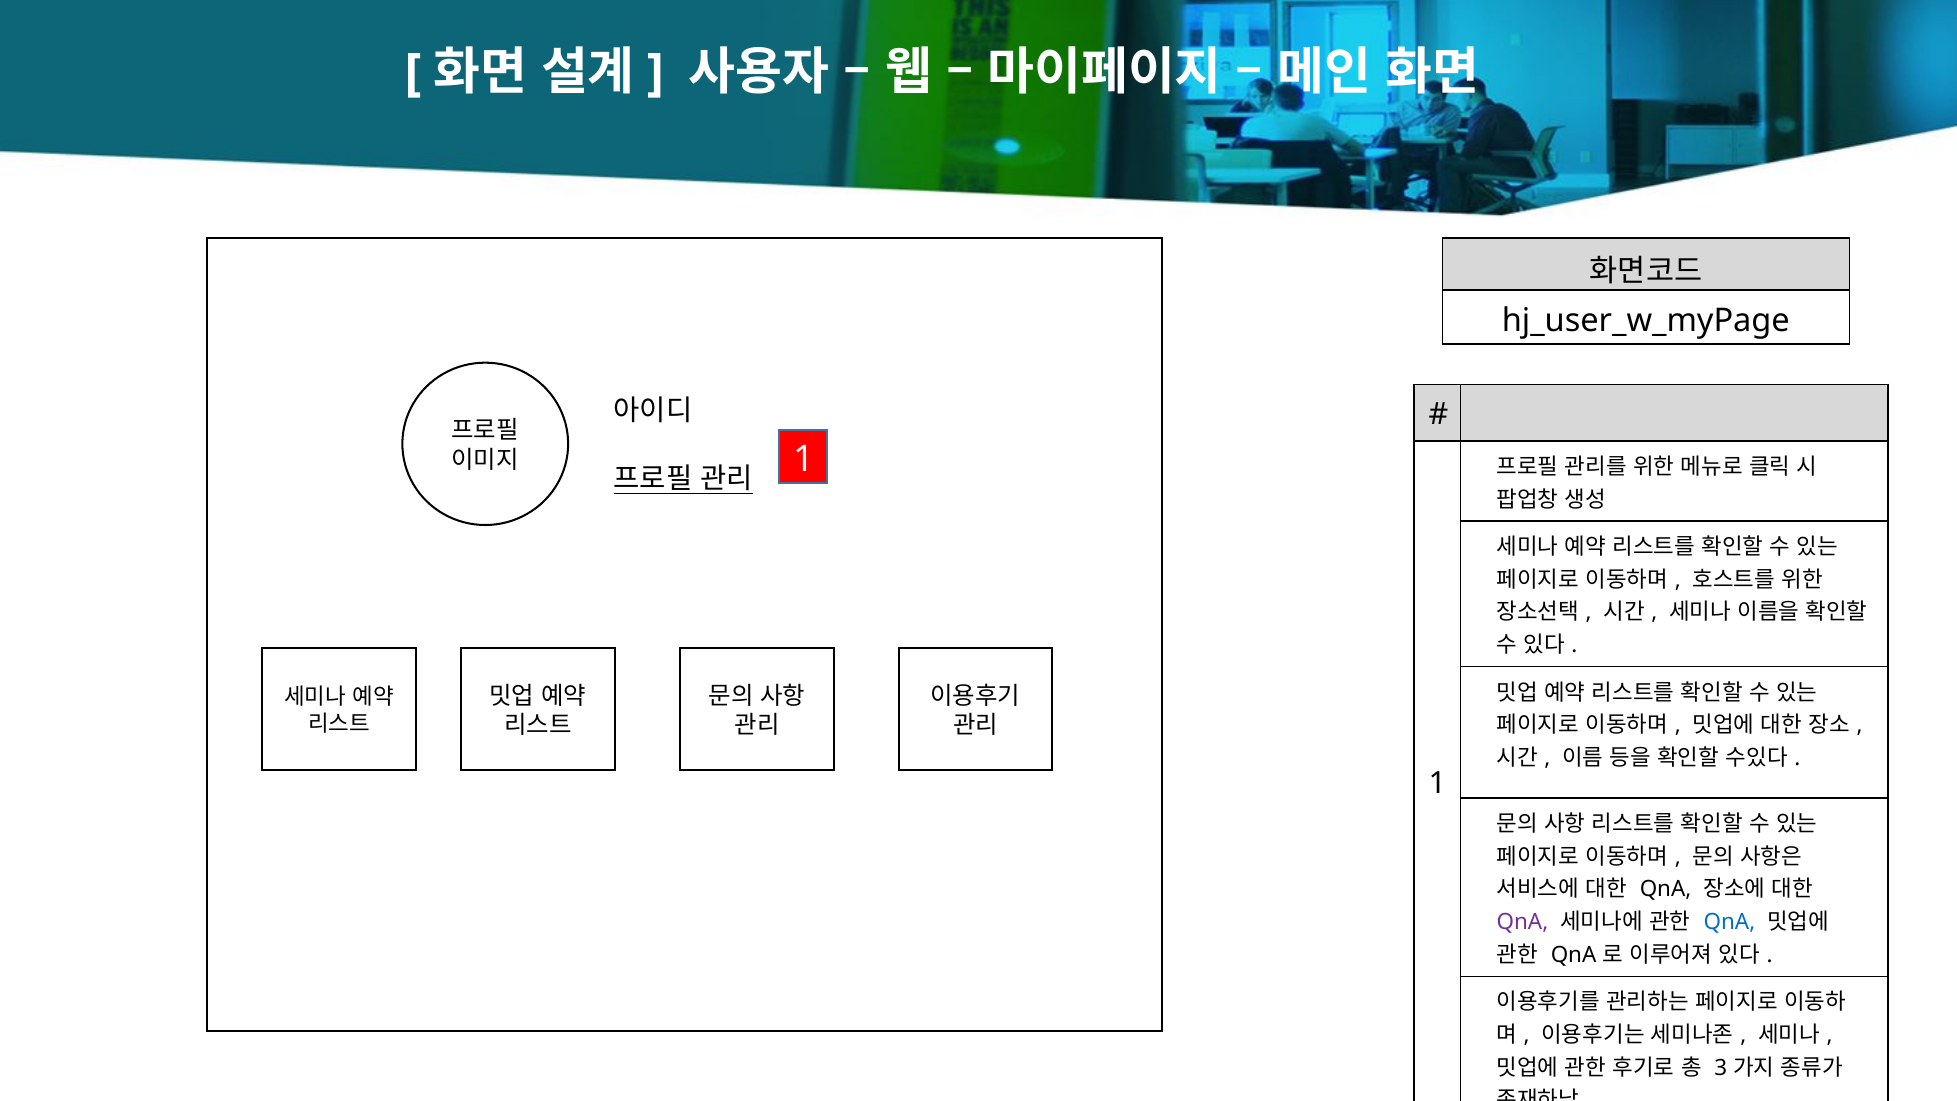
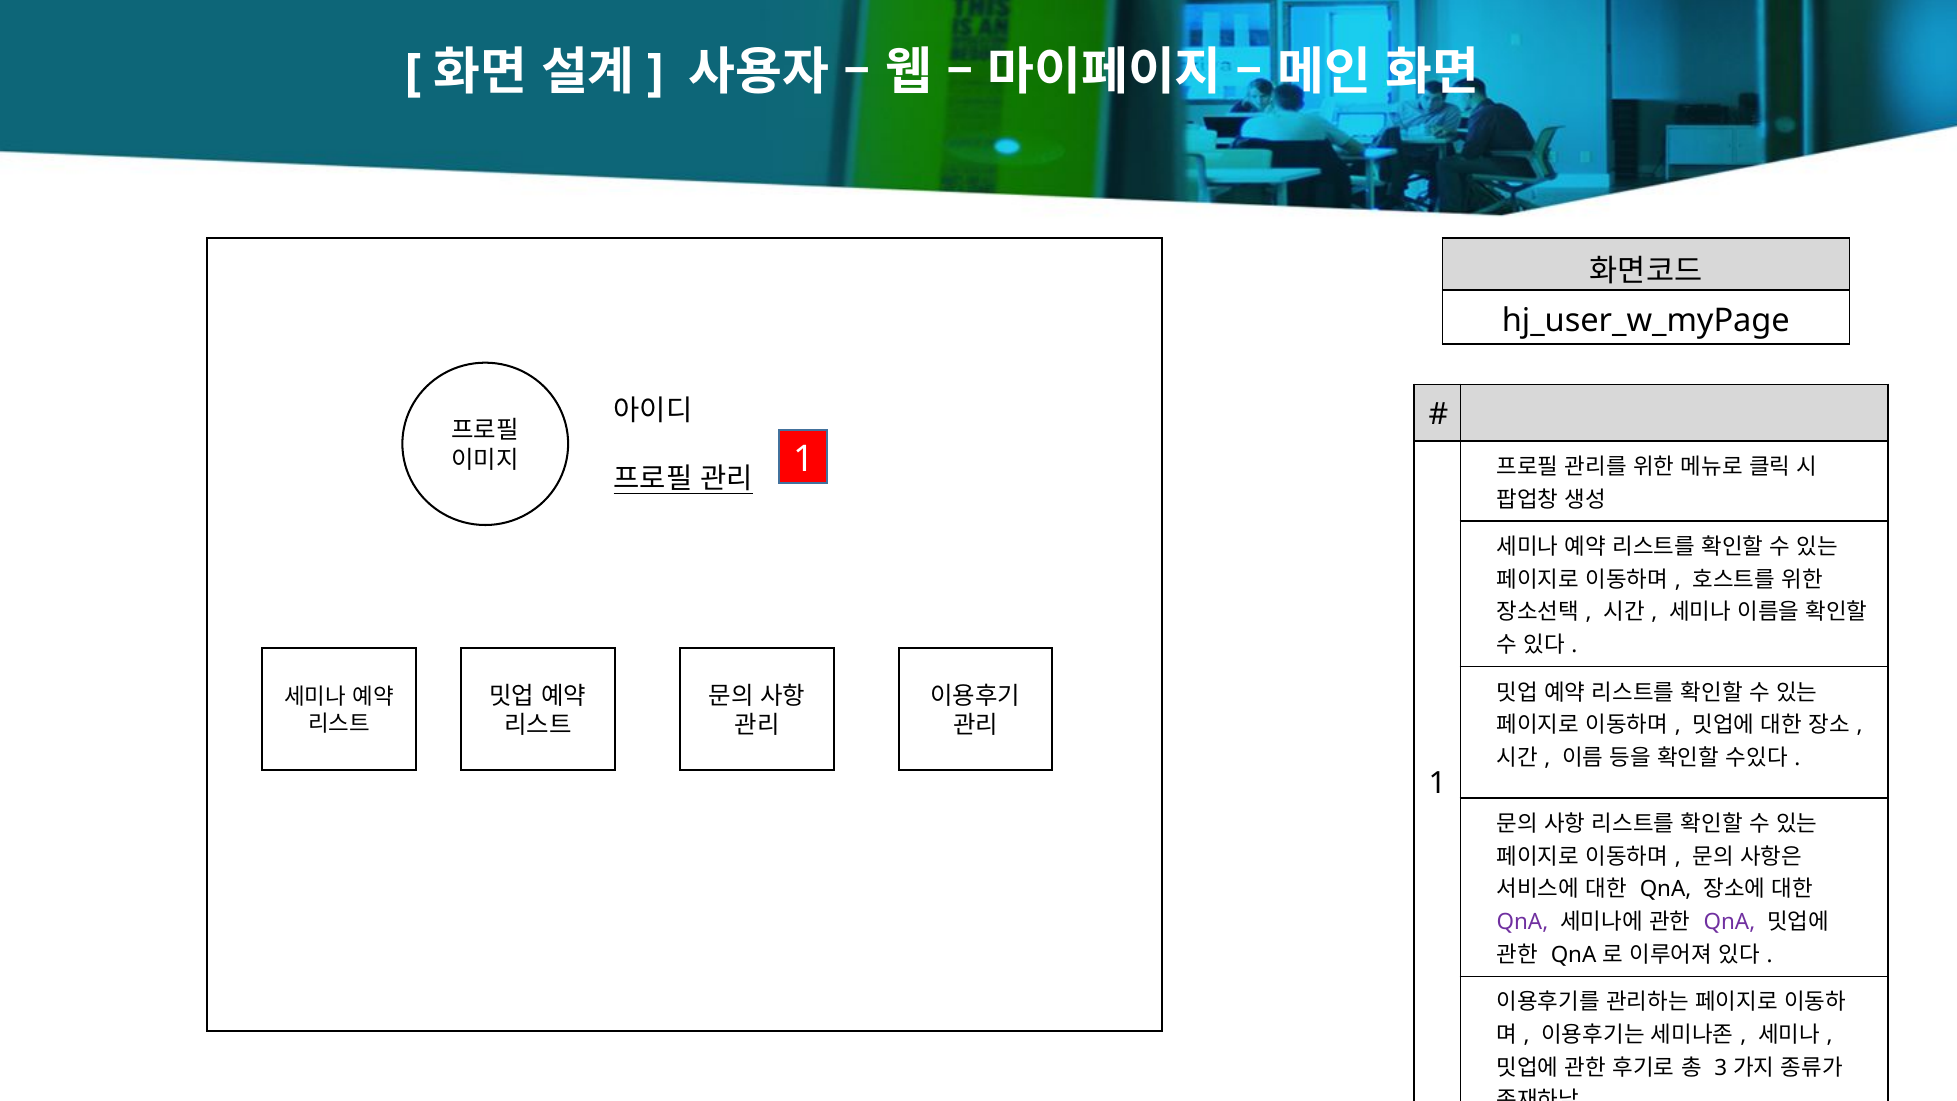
QnA at (1729, 922) colour: blue -> purple
